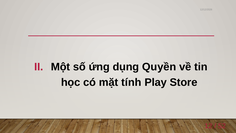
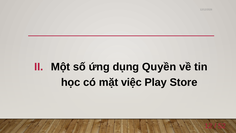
tính: tính -> việc
